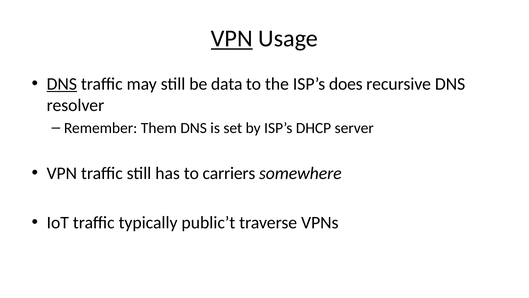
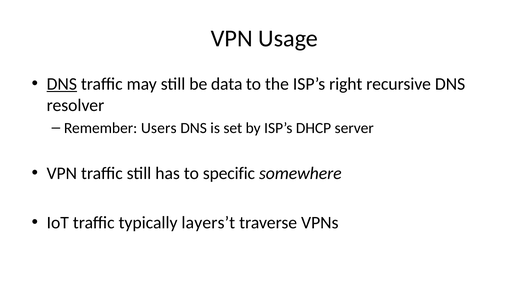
VPN at (232, 38) underline: present -> none
does: does -> right
Them: Them -> Users
carriers: carriers -> specific
public’t: public’t -> layers’t
